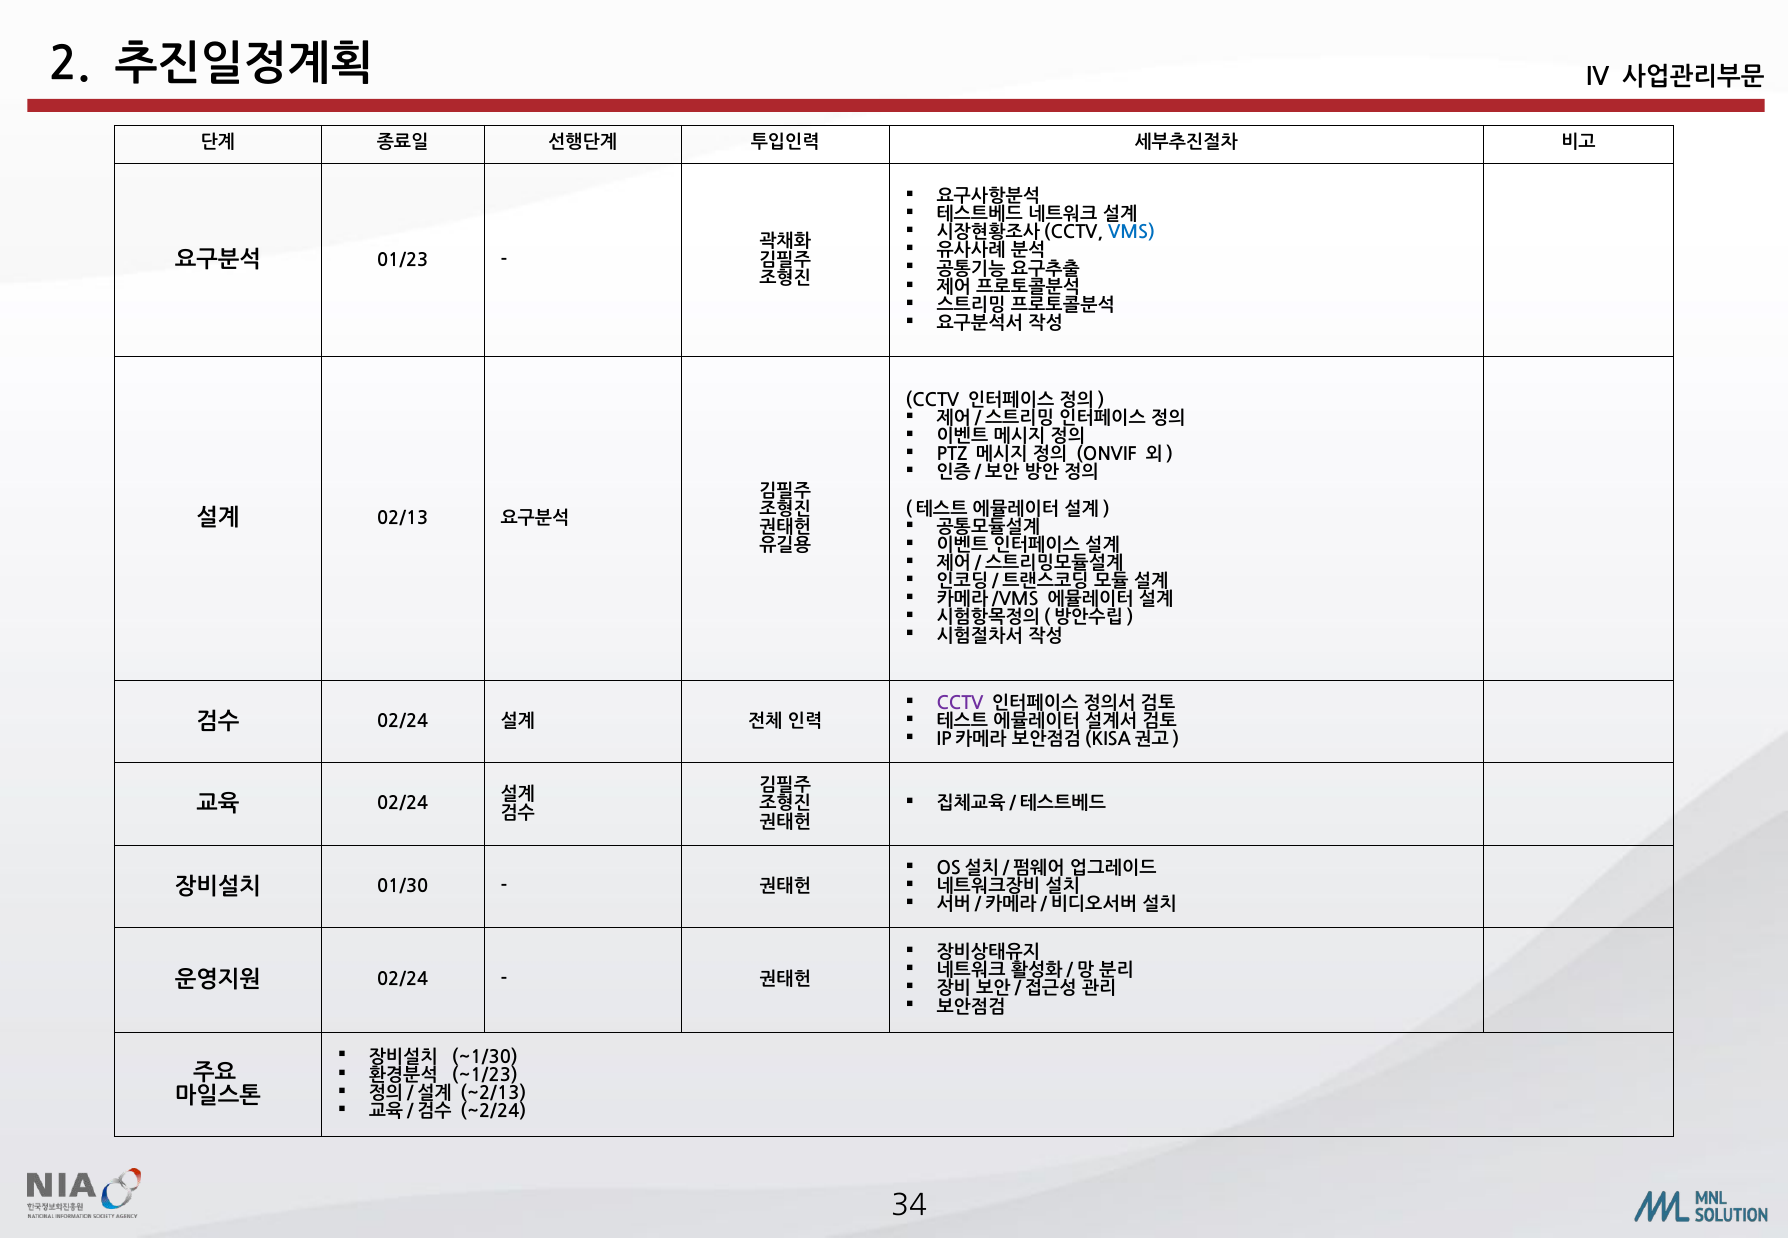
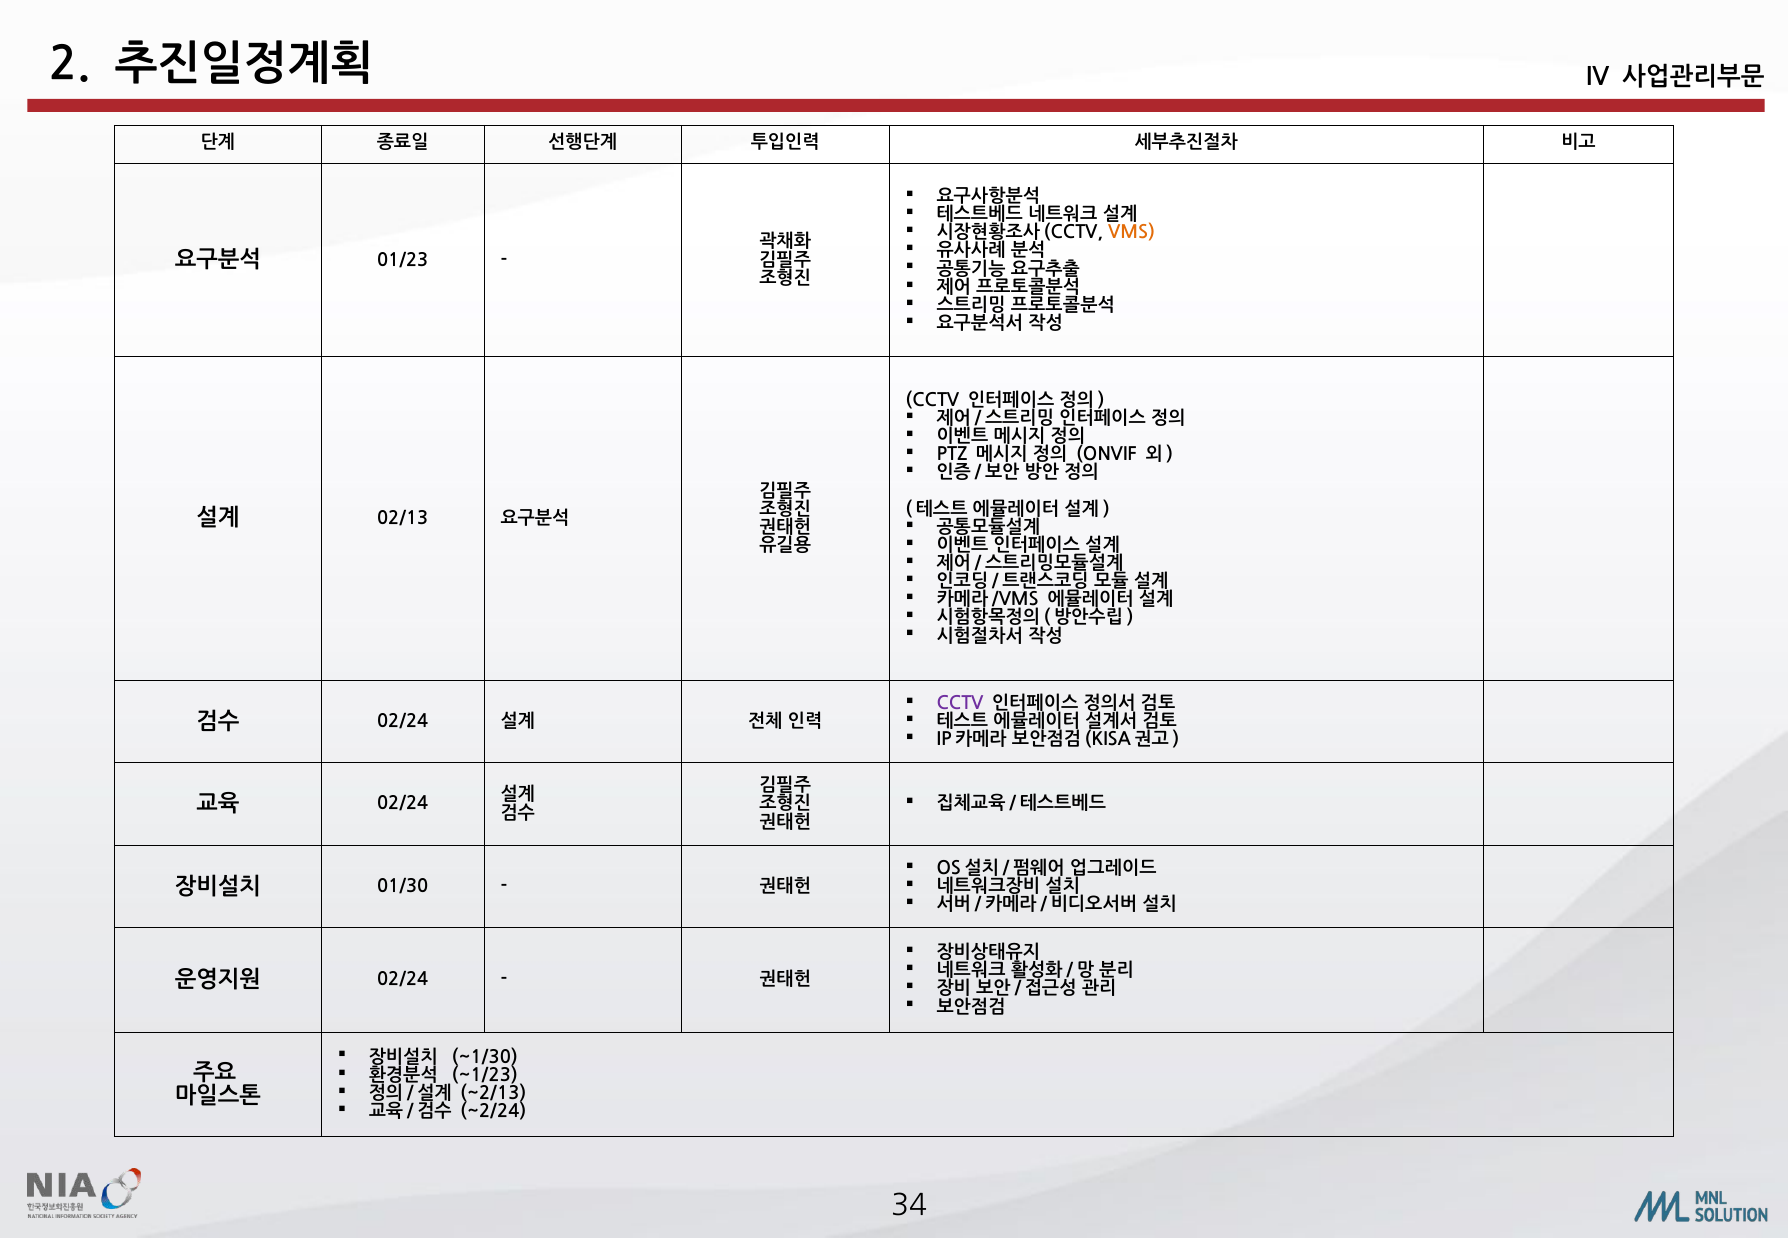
VMS colour: blue -> orange
